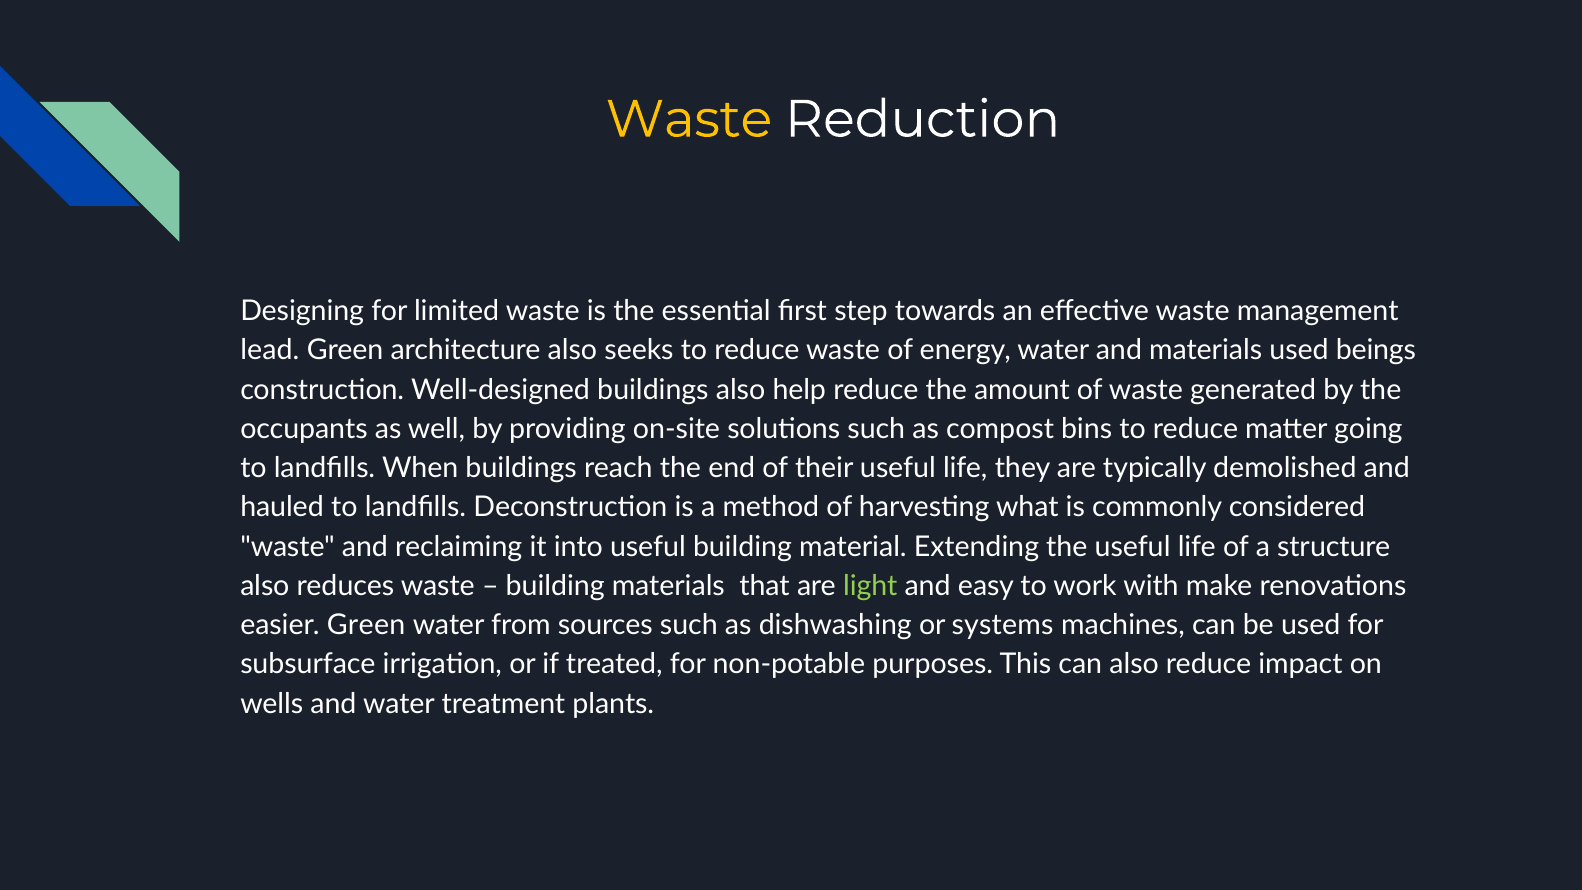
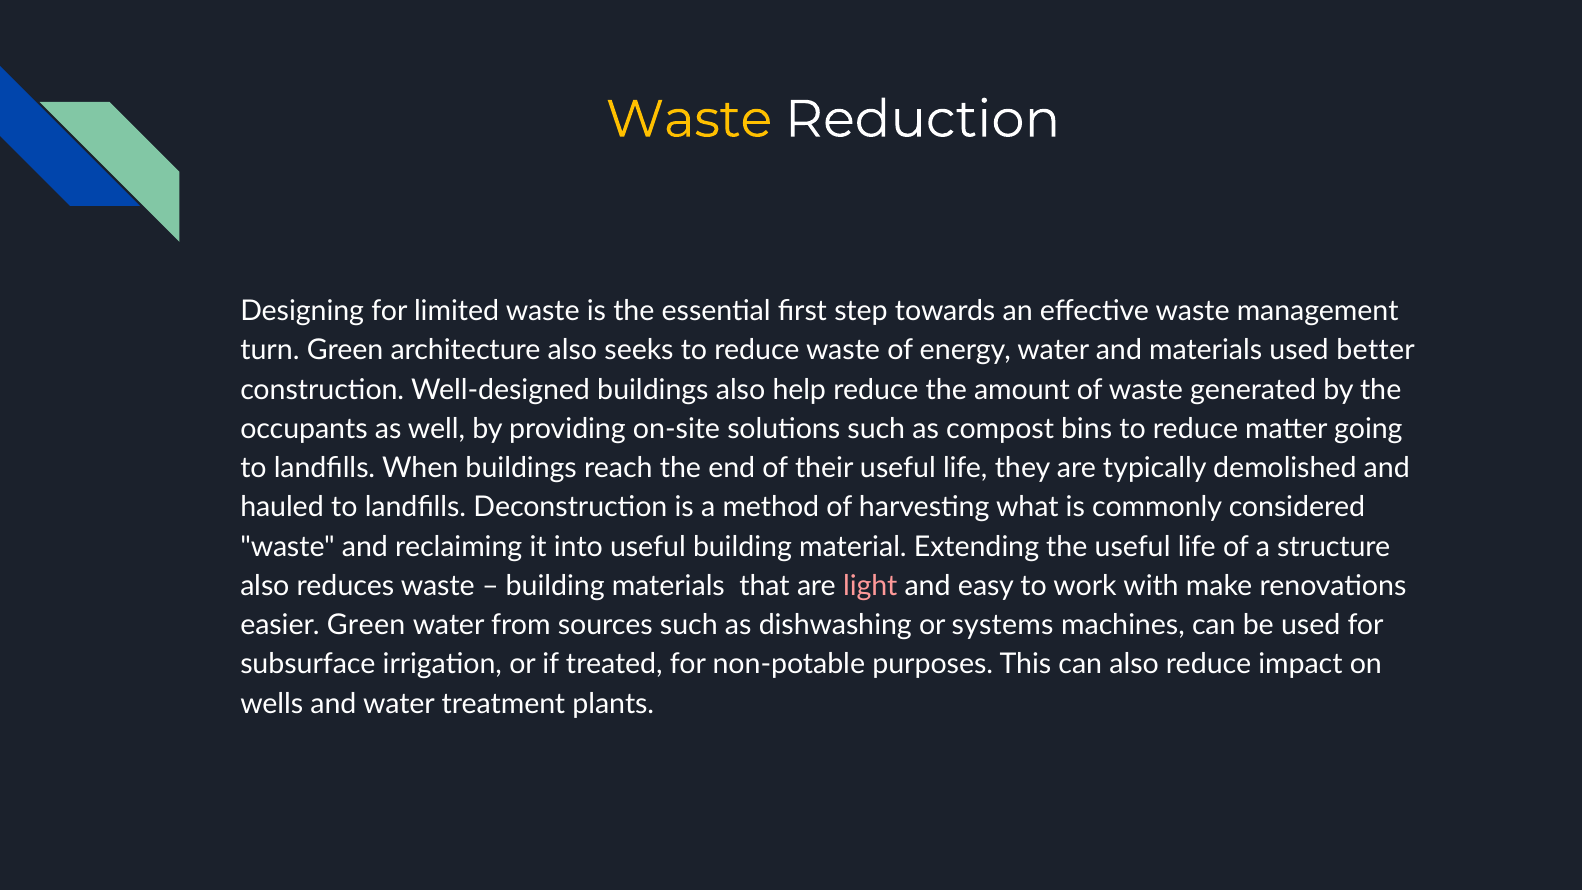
lead: lead -> turn
beings: beings -> better
light colour: light green -> pink
